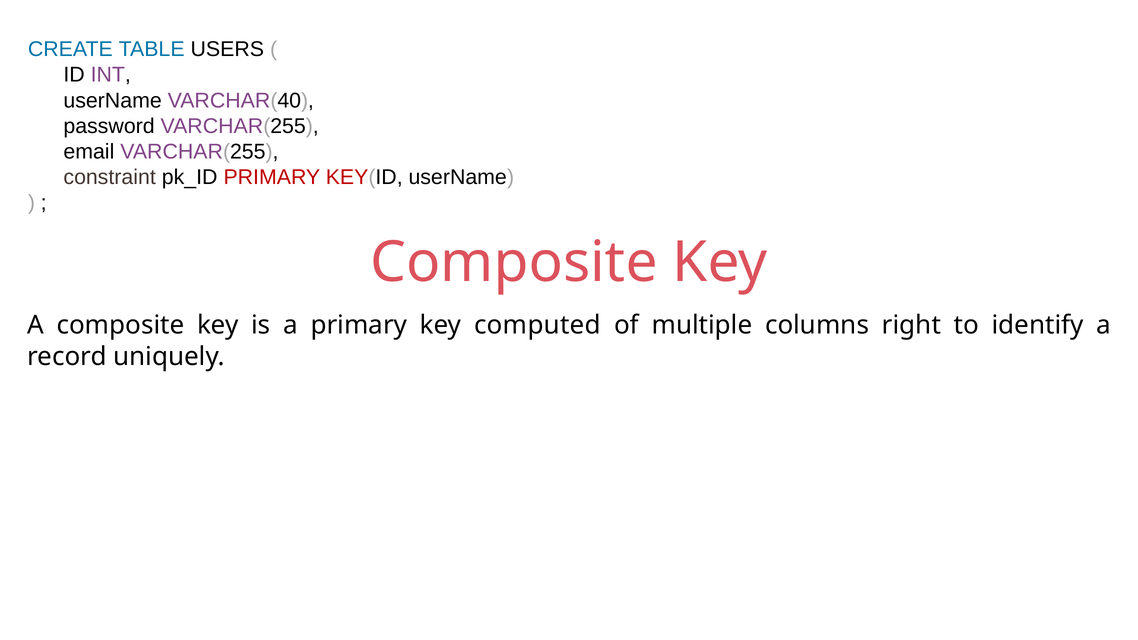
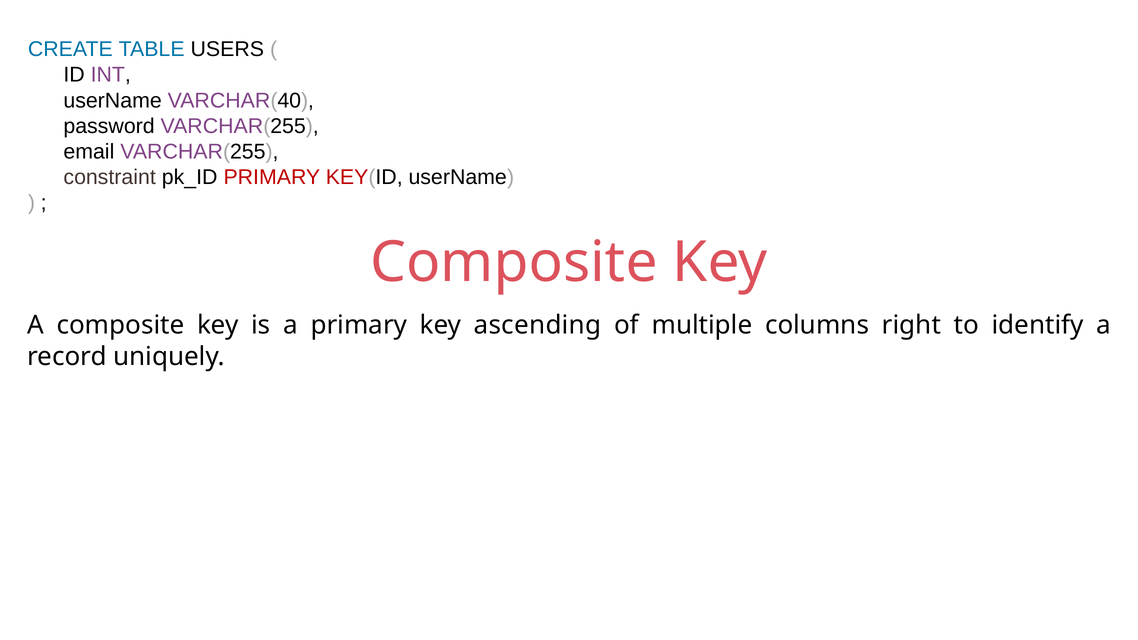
computed: computed -> ascending
